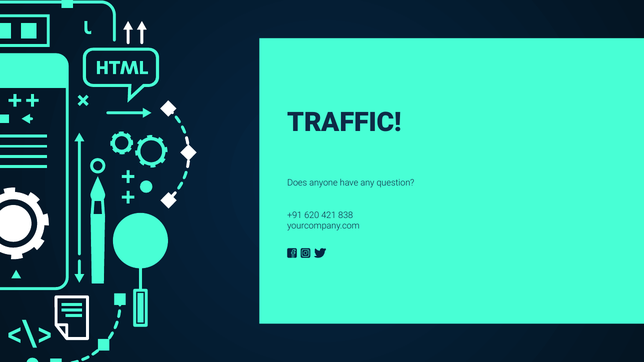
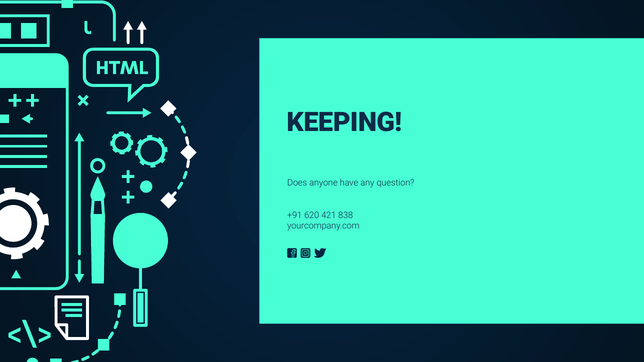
TRAFFIC: TRAFFIC -> KEEPING
